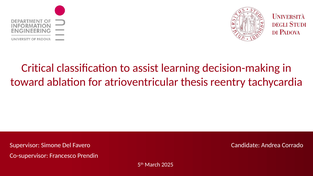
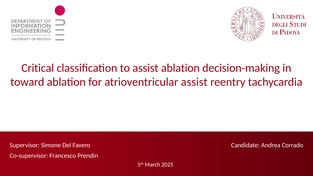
assist learning: learning -> ablation
atrioventricular thesis: thesis -> assist
